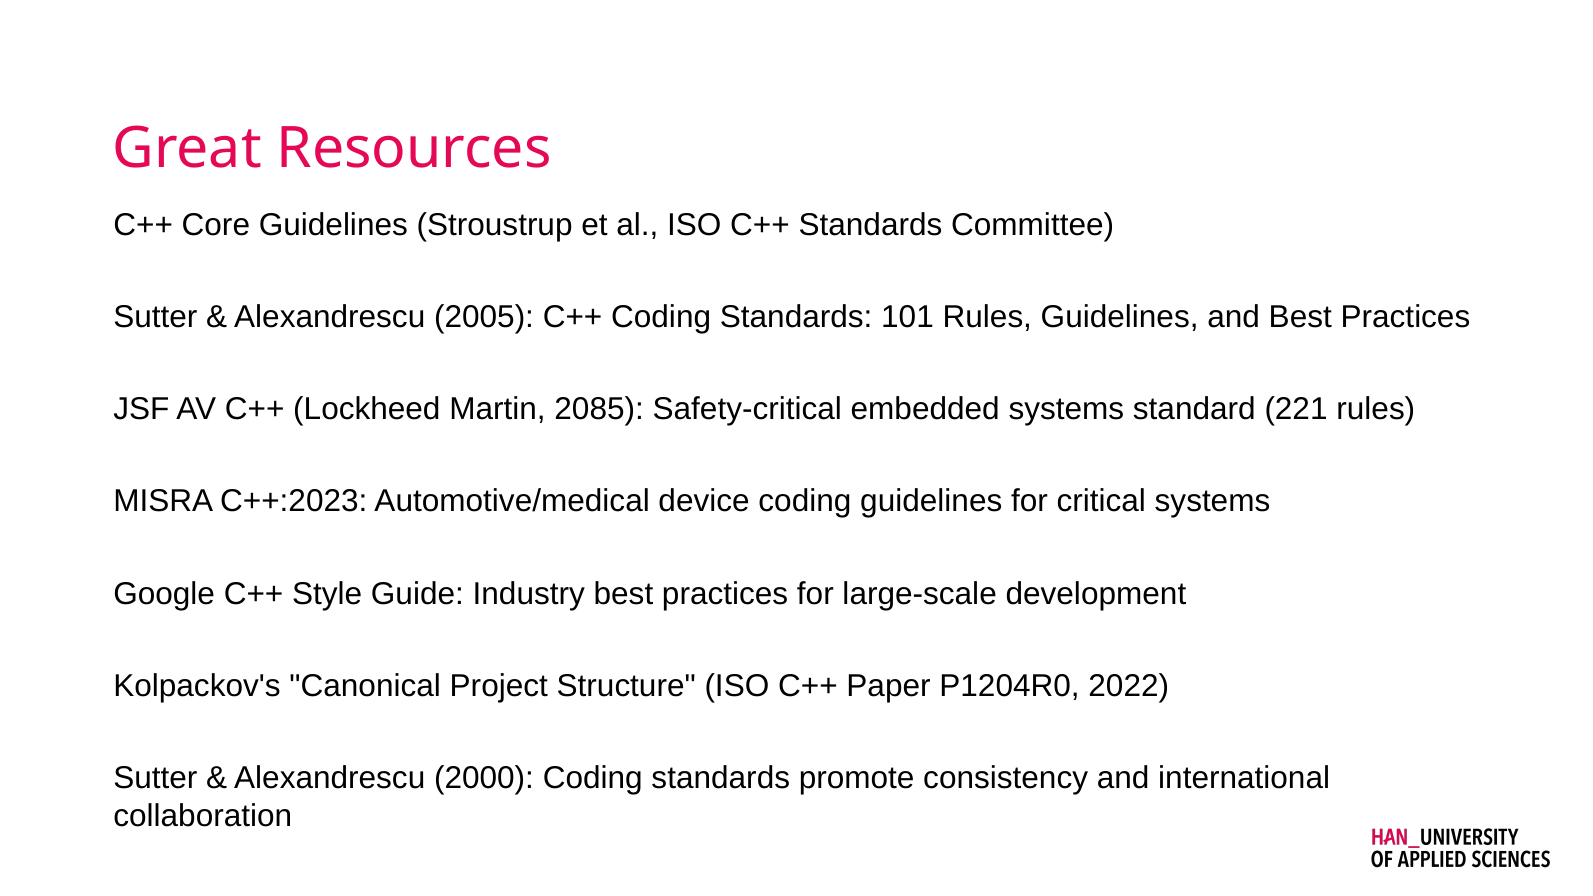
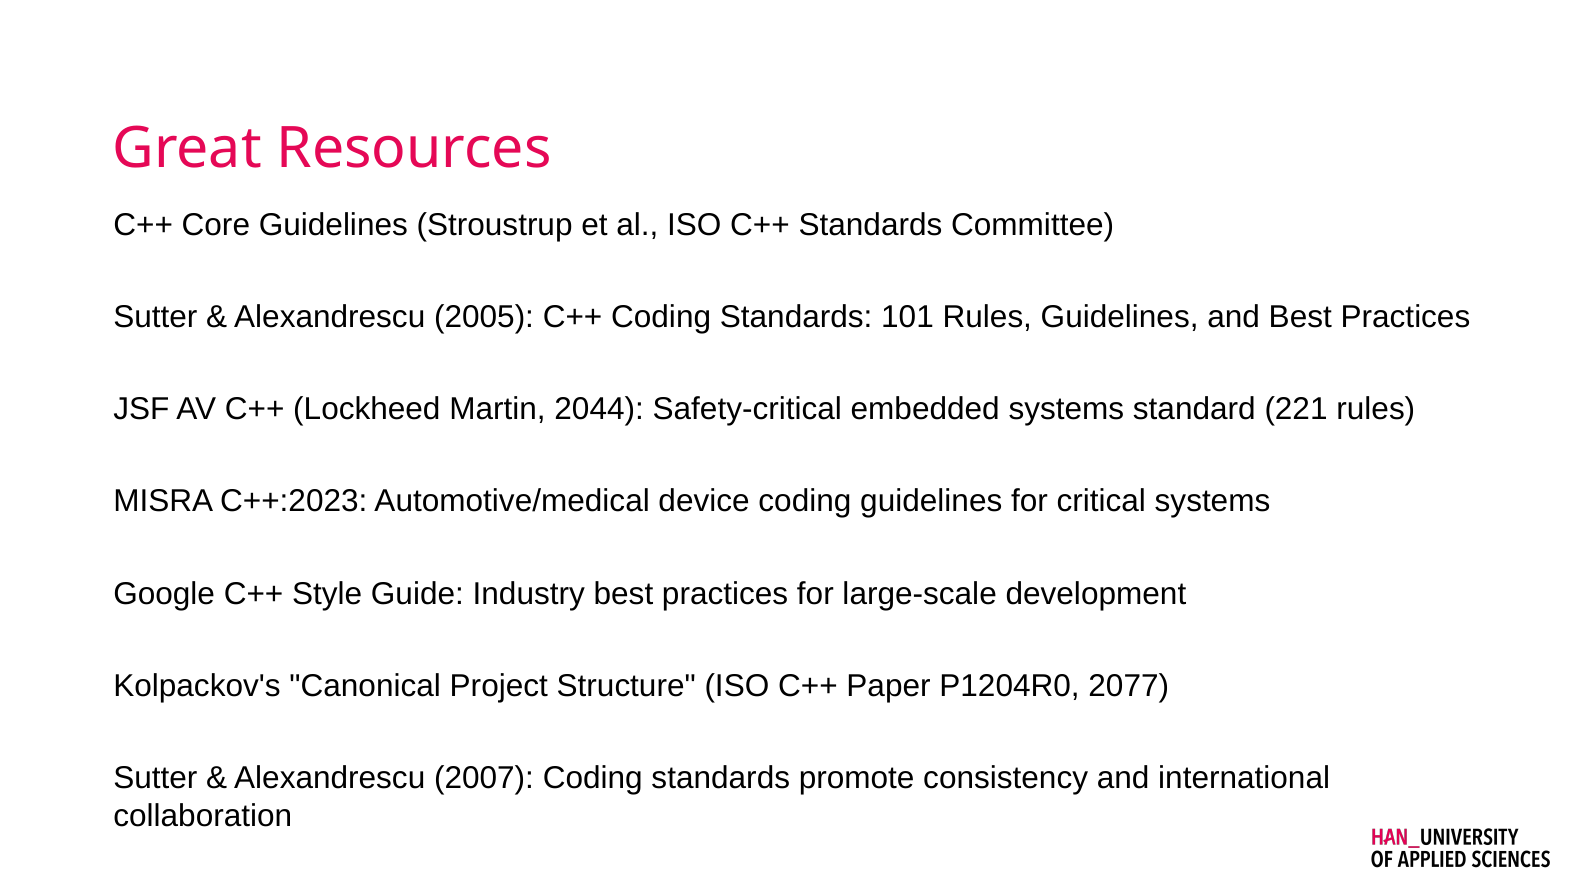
2085: 2085 -> 2044
2022: 2022 -> 2077
2000: 2000 -> 2007
